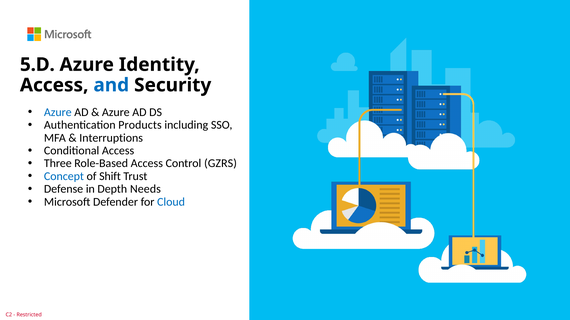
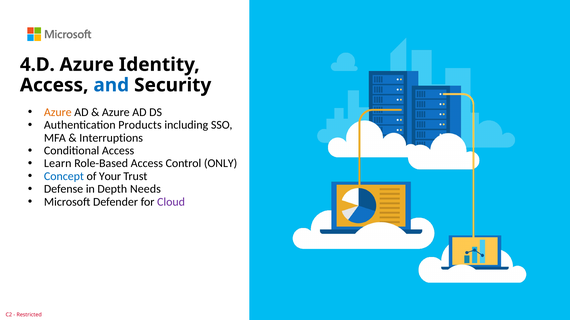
5.D: 5.D -> 4.D
Azure at (58, 112) colour: blue -> orange
Three: Three -> Learn
GZRS: GZRS -> ONLY
Shift: Shift -> Your
Cloud colour: blue -> purple
